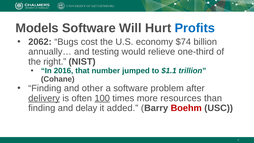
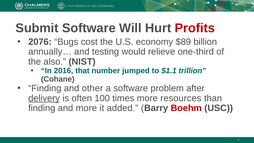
Models: Models -> Submit
Profits colour: blue -> red
2062: 2062 -> 2076
$74: $74 -> $89
right: right -> also
100 underline: present -> none
and delay: delay -> more
